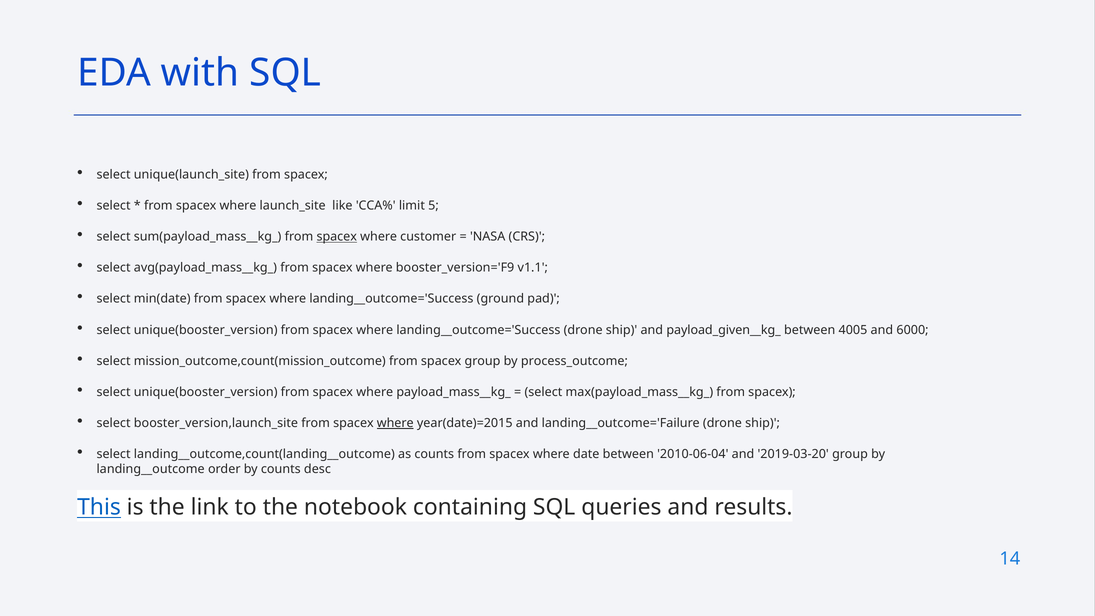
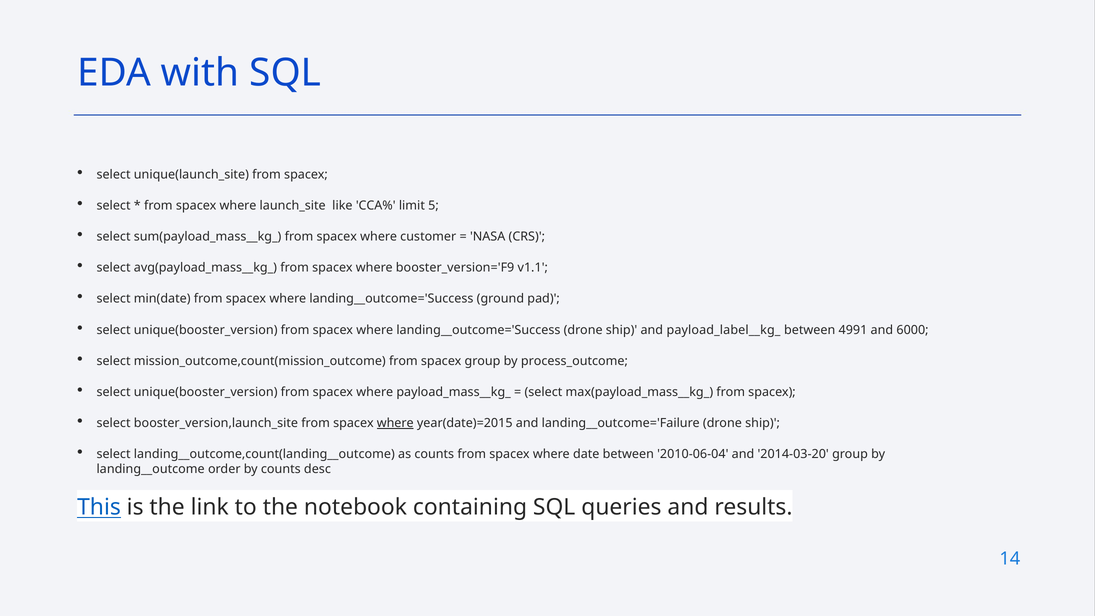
spacex at (337, 237) underline: present -> none
payload_given__kg_: payload_given__kg_ -> payload_label__kg_
4005: 4005 -> 4991
2019-03-20: 2019-03-20 -> 2014-03-20
